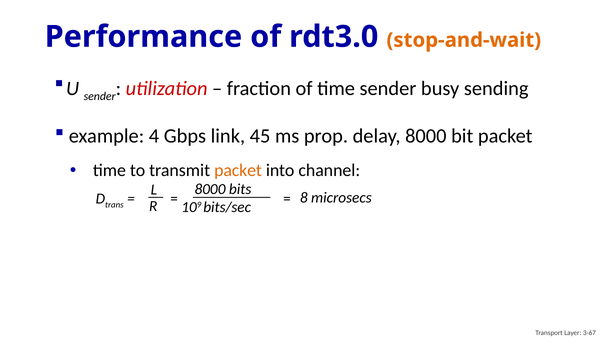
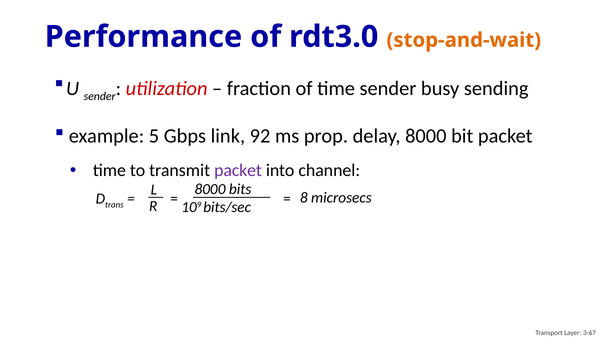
4: 4 -> 5
45: 45 -> 92
packet at (238, 171) colour: orange -> purple
